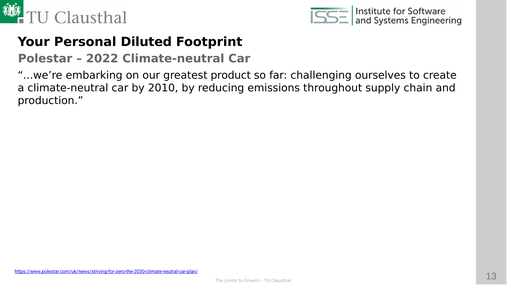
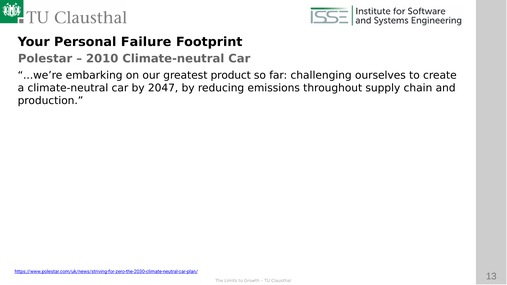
Diluted: Diluted -> Failure
2022: 2022 -> 2010
2010: 2010 -> 2047
